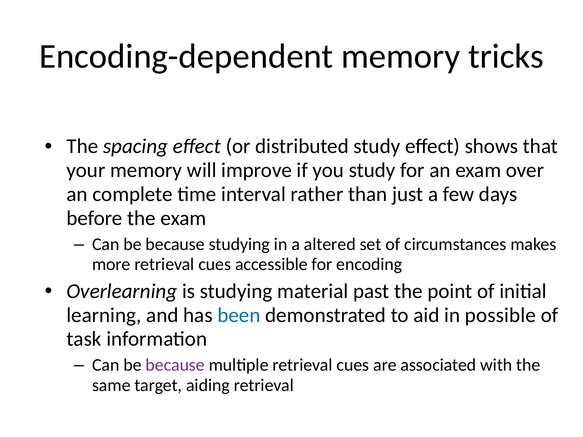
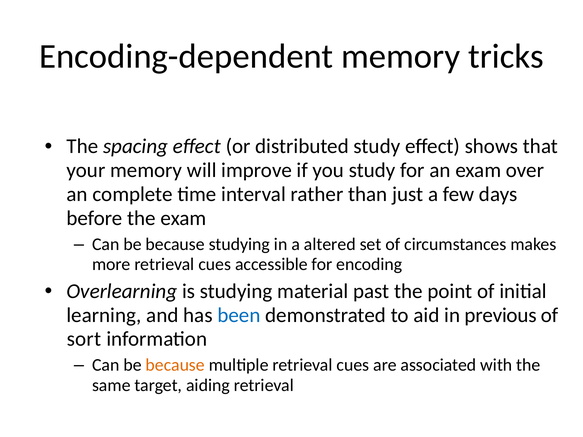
possible: possible -> previous
task: task -> sort
because at (175, 365) colour: purple -> orange
